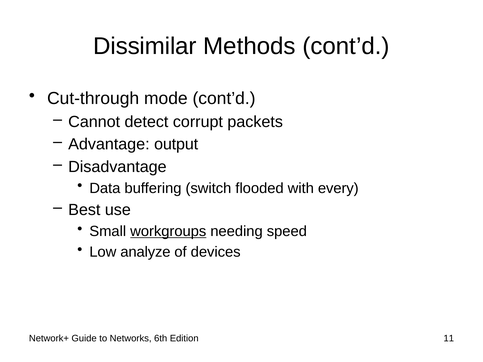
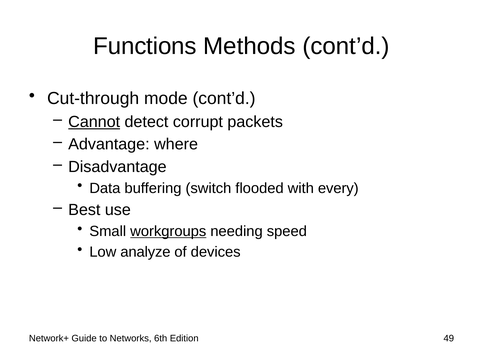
Dissimilar: Dissimilar -> Functions
Cannot underline: none -> present
output: output -> where
11: 11 -> 49
